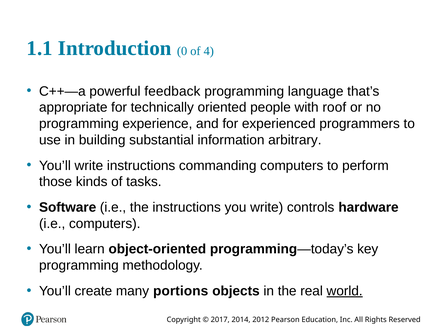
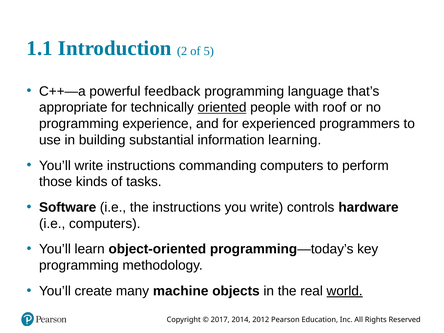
0: 0 -> 2
4: 4 -> 5
oriented underline: none -> present
arbitrary: arbitrary -> learning
portions: portions -> machine
